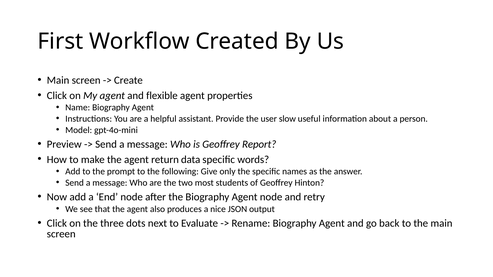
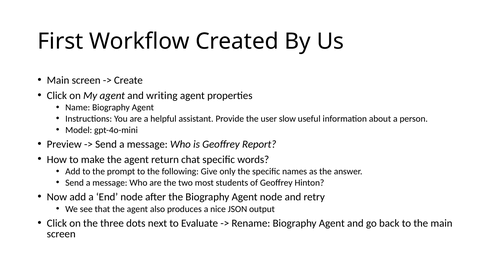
flexible: flexible -> writing
data: data -> chat
